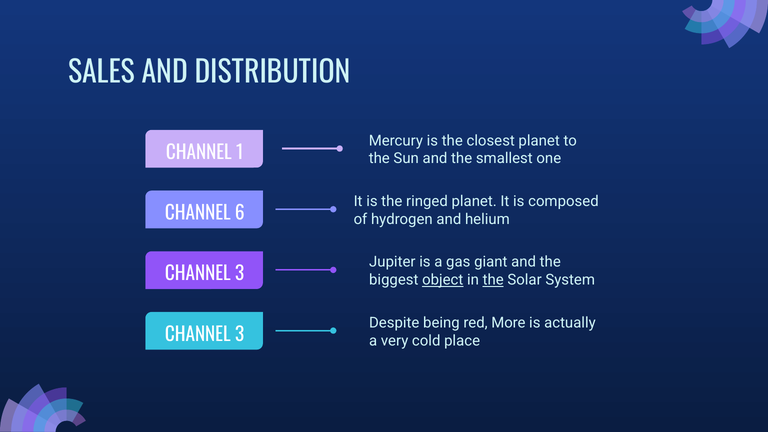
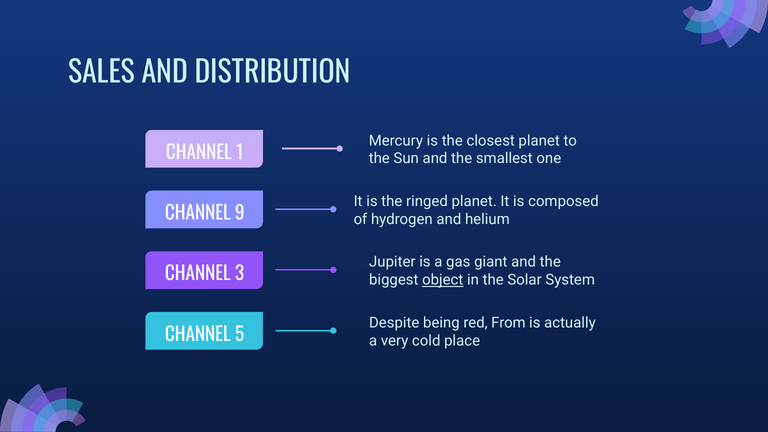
6: 6 -> 9
the at (493, 280) underline: present -> none
More: More -> From
3 at (240, 335): 3 -> 5
